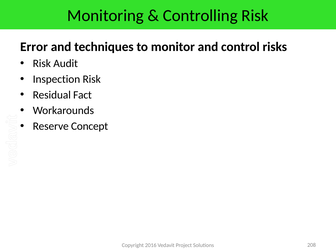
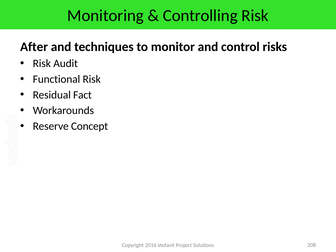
Error: Error -> After
Inspection: Inspection -> Functional
